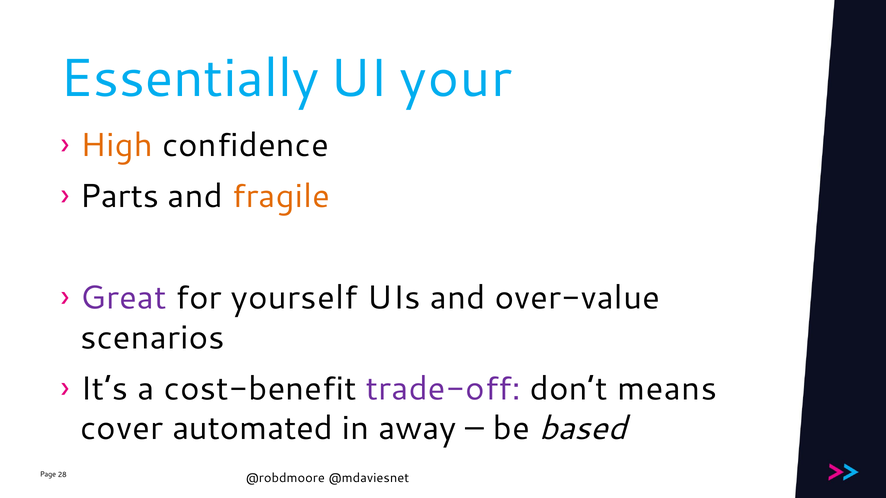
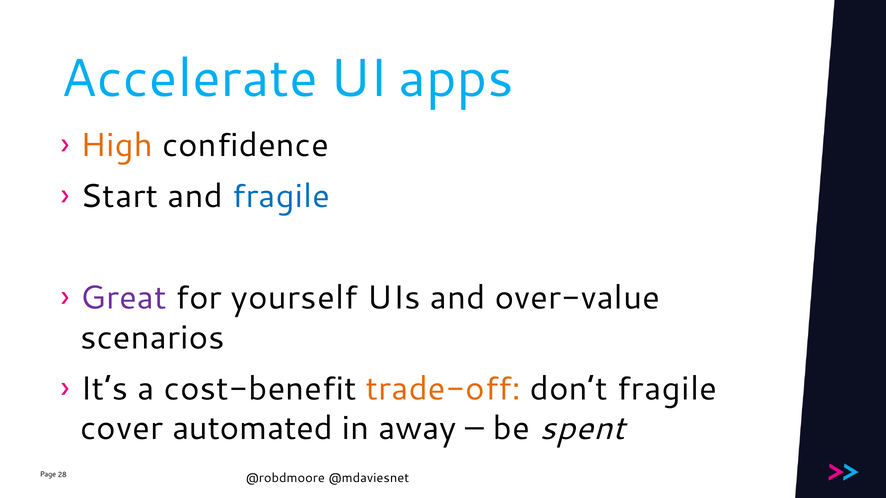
Essentially: Essentially -> Accelerate
your: your -> apps
Parts: Parts -> Start
fragile at (281, 196) colour: orange -> blue
trade-off colour: purple -> orange
don’t means: means -> fragile
based: based -> spent
